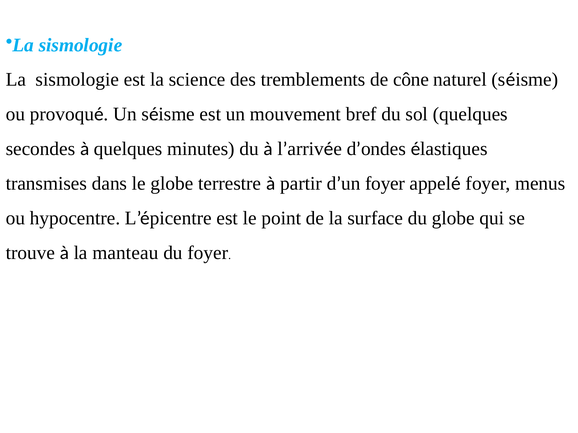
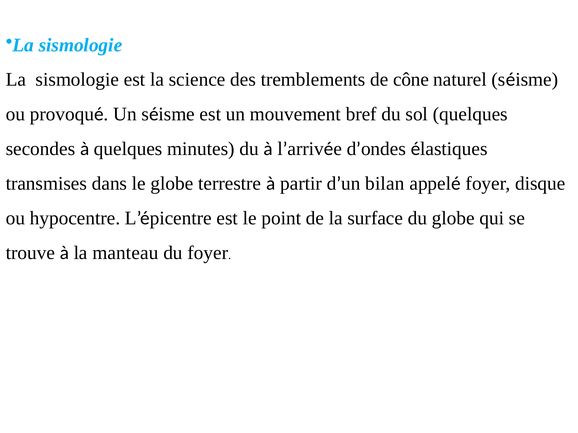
d’un foyer: foyer -> bilan
menus: menus -> disque
